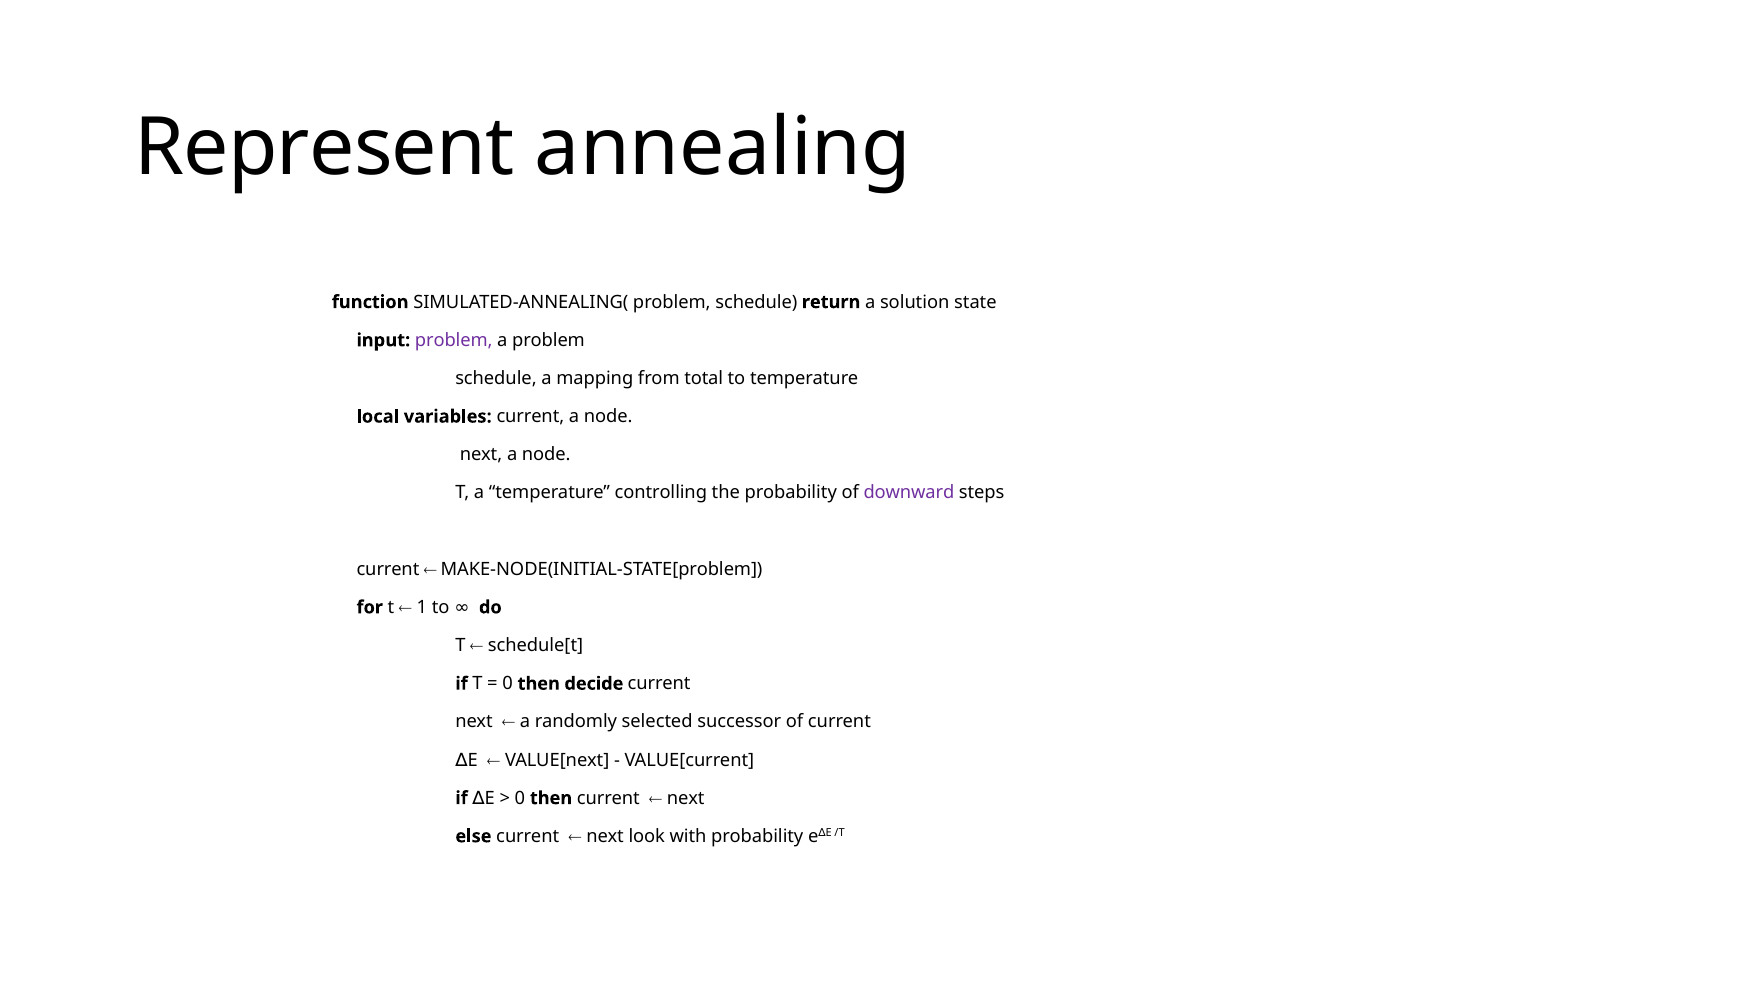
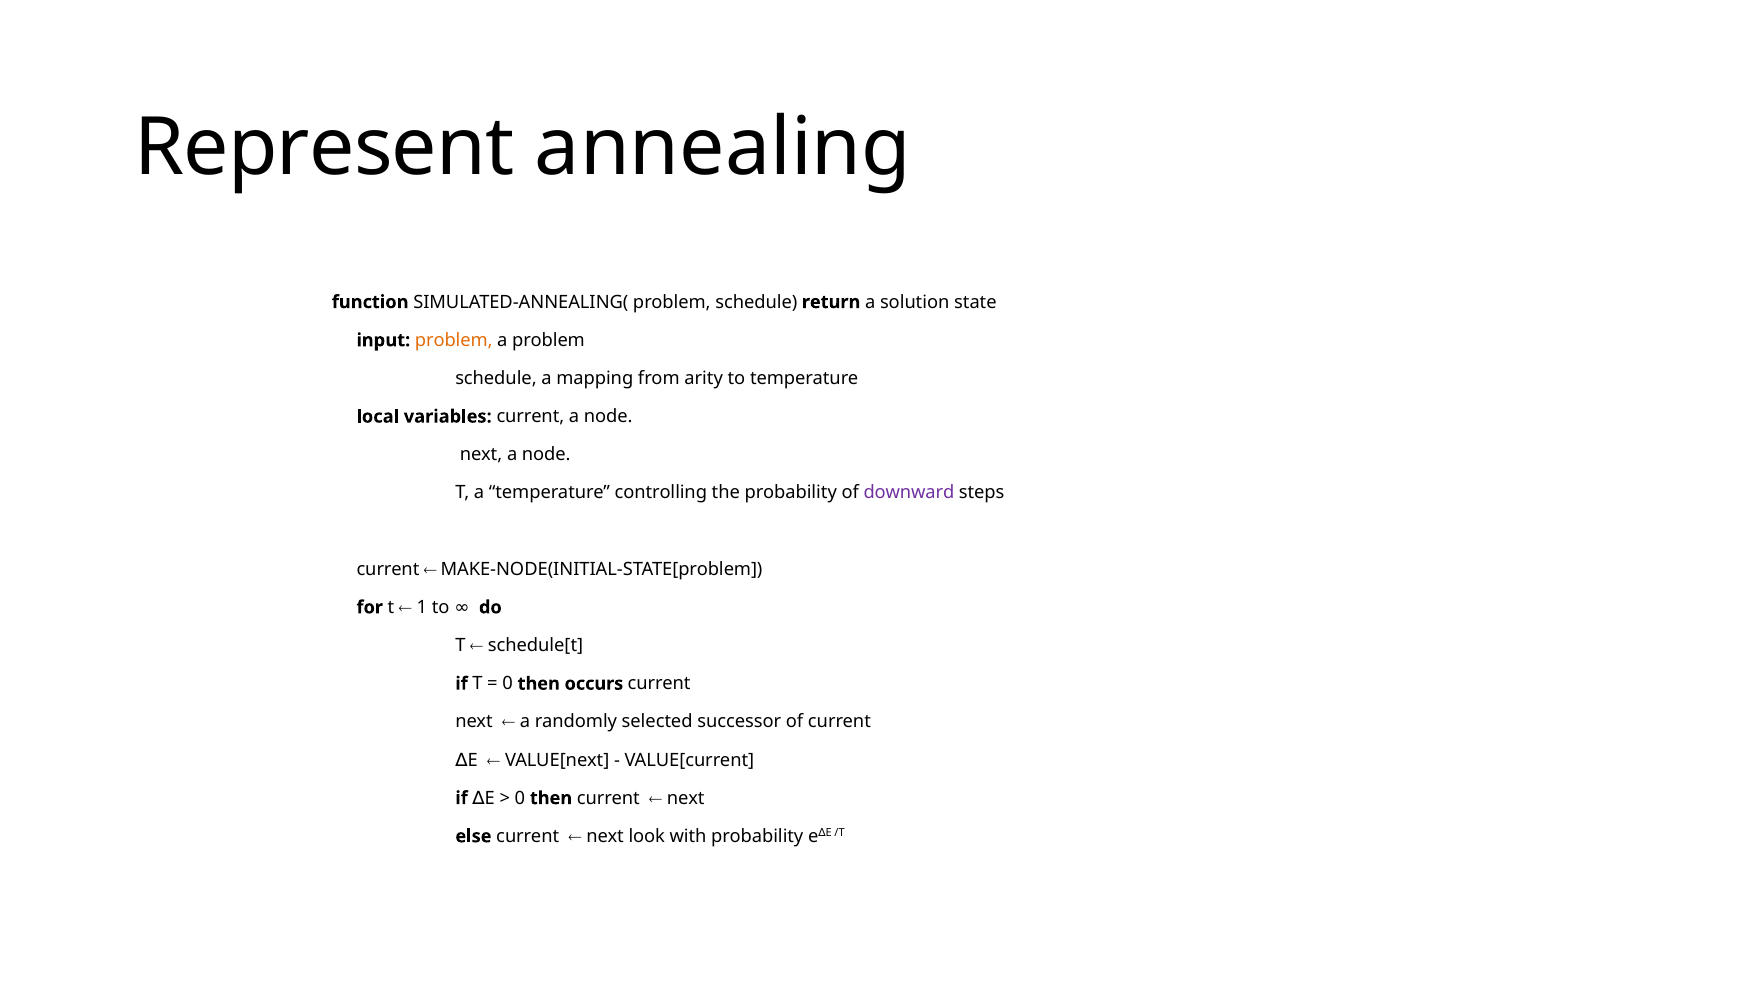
problem at (454, 340) colour: purple -> orange
total: total -> arity
decide: decide -> occurs
